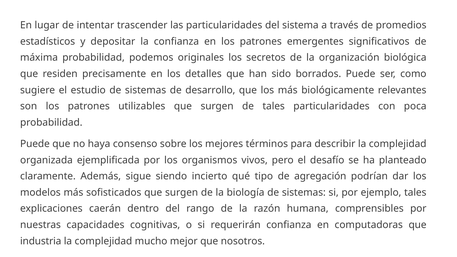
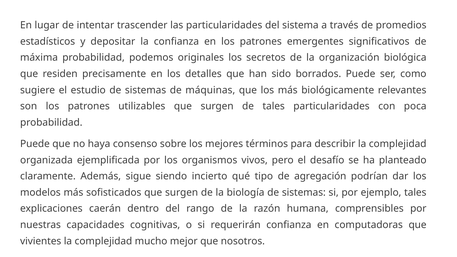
desarrollo: desarrollo -> máquinas
industria: industria -> vivientes
